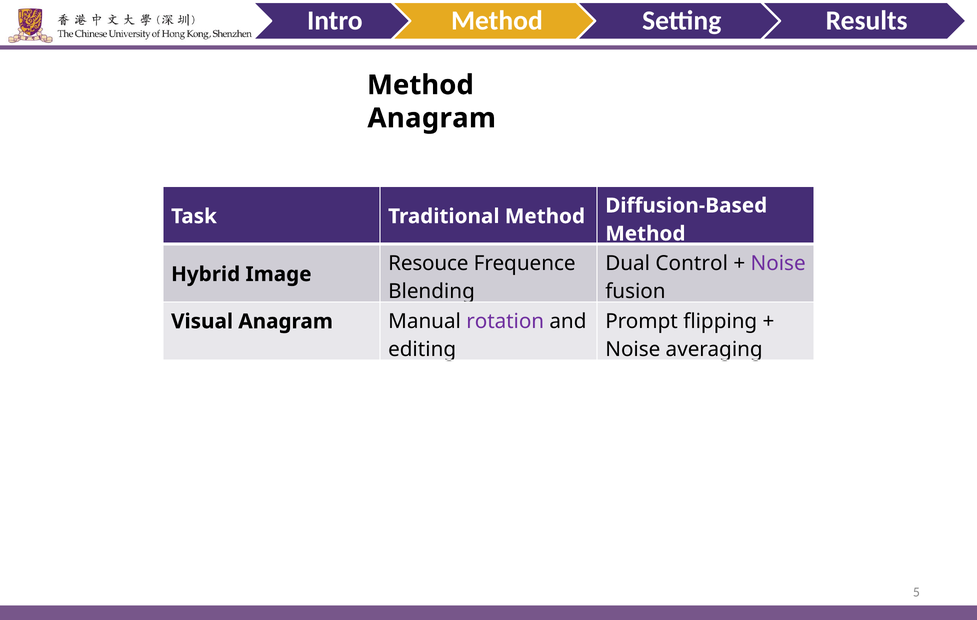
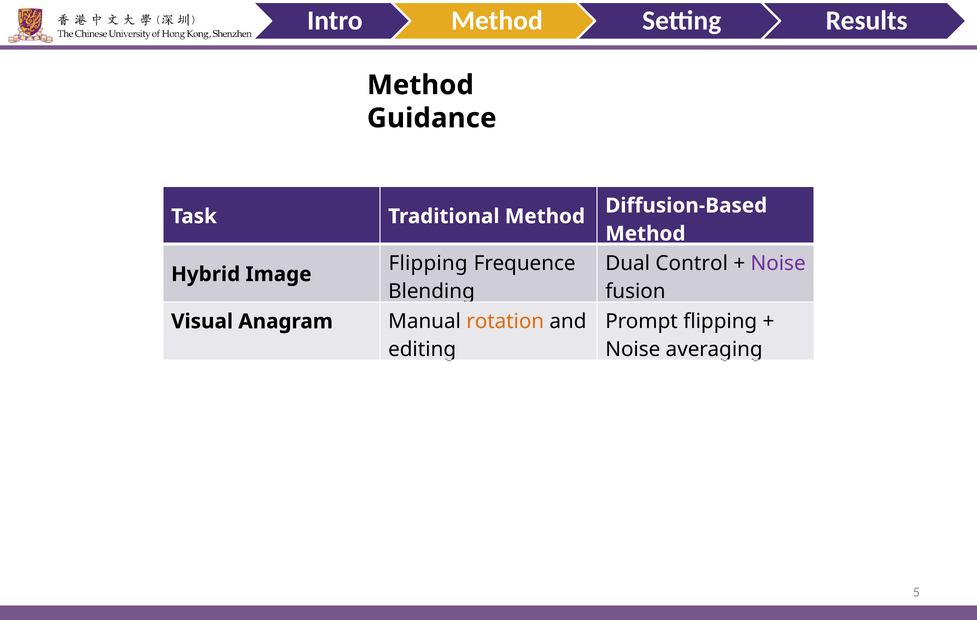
Anagram at (432, 118): Anagram -> Guidance
Resouce at (428, 264): Resouce -> Flipping
rotation colour: purple -> orange
